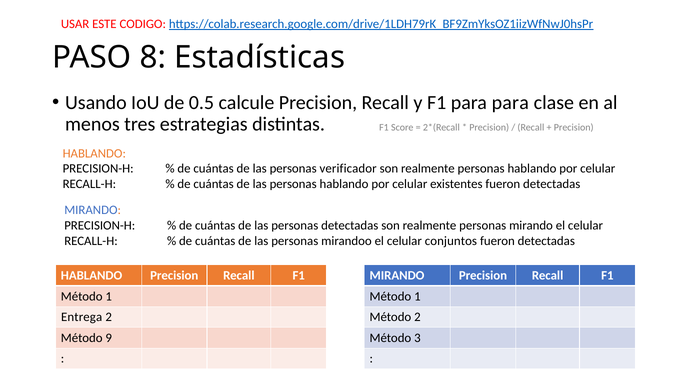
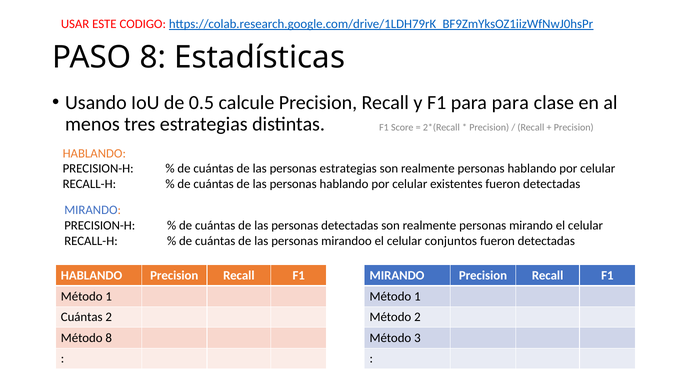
personas verificador: verificador -> estrategias
Entrega at (82, 317): Entrega -> Cuántas
Método 9: 9 -> 8
